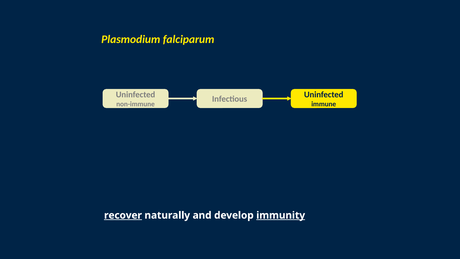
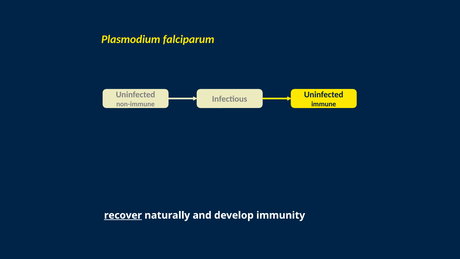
immunity underline: present -> none
